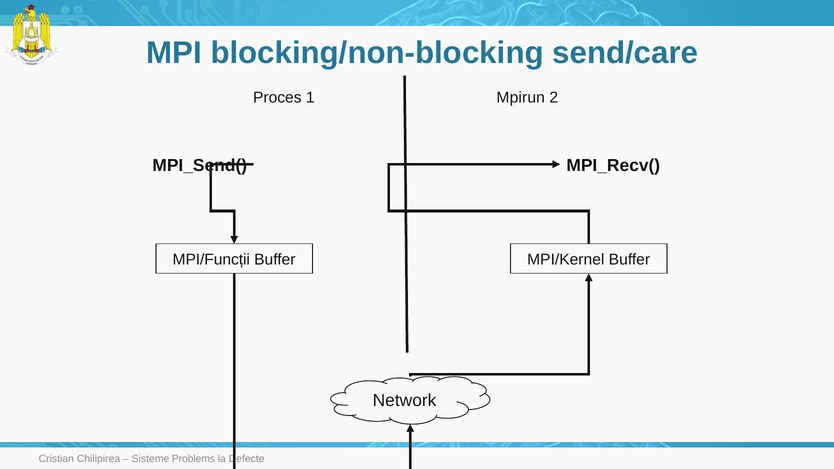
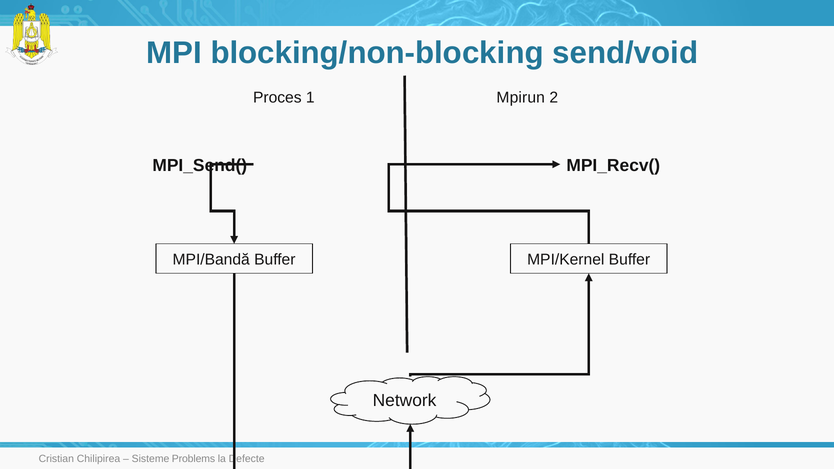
send/care: send/care -> send/void
MPI/Funcții: MPI/Funcții -> MPI/Bandă
